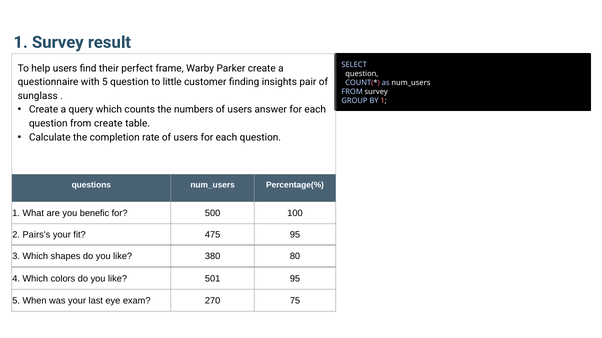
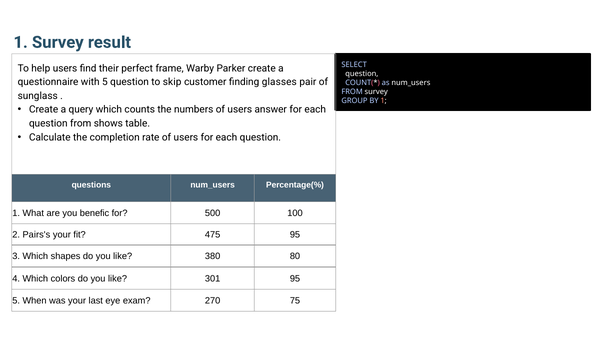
little: little -> skip
insights: insights -> glasses
from create: create -> shows
501: 501 -> 301
